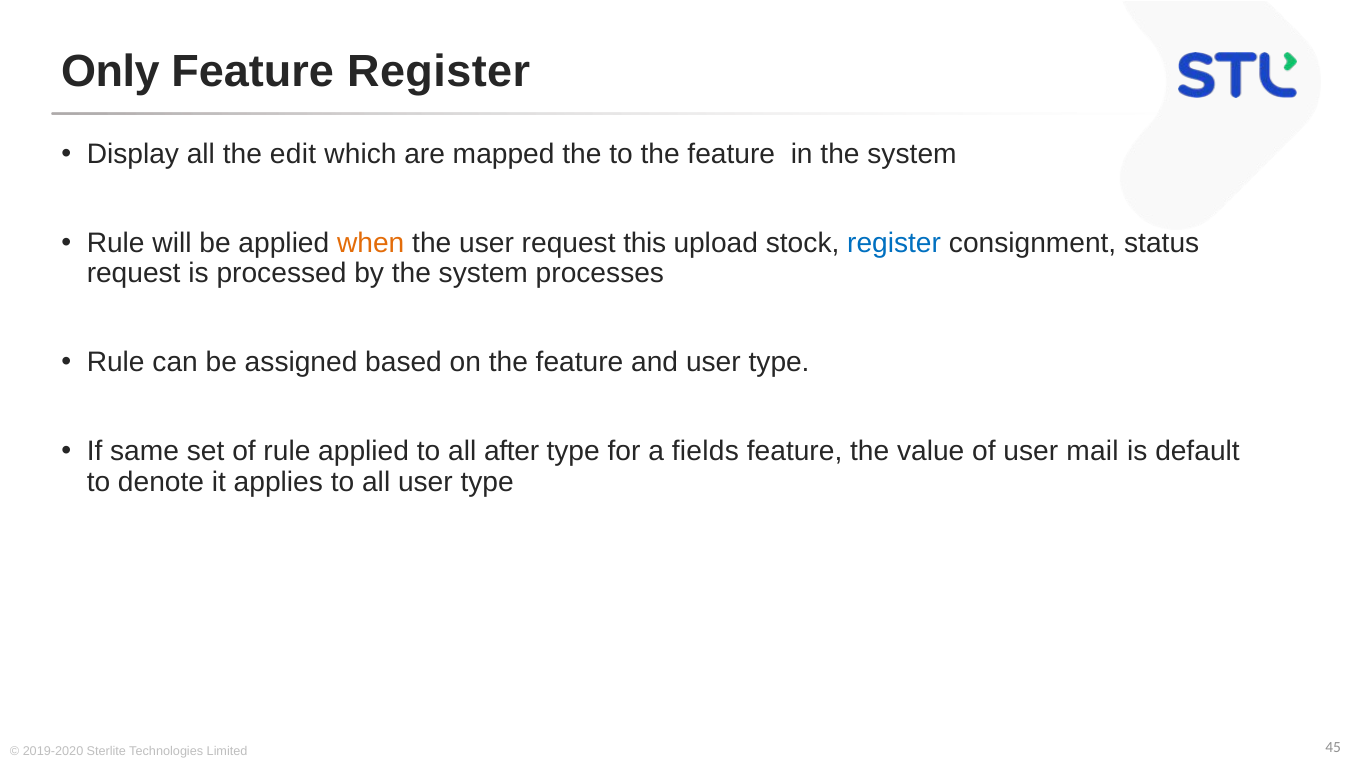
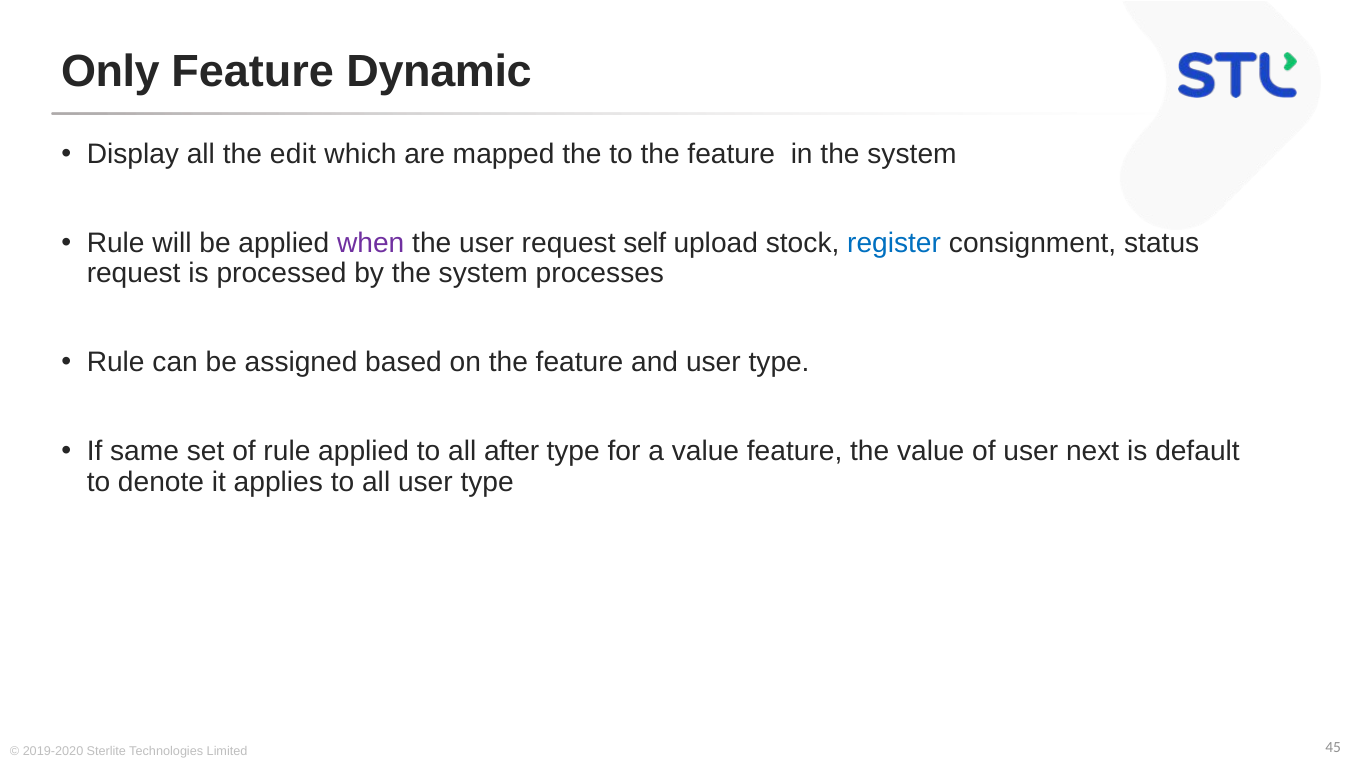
Feature Register: Register -> Dynamic
when colour: orange -> purple
this: this -> self
a fields: fields -> value
mail: mail -> next
